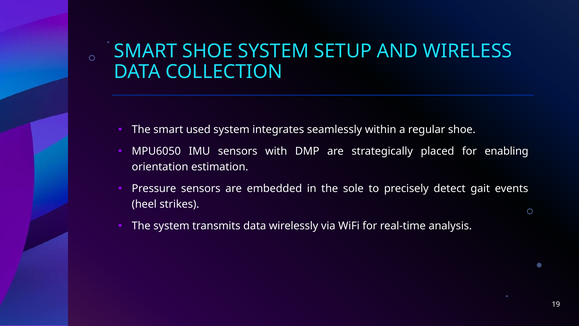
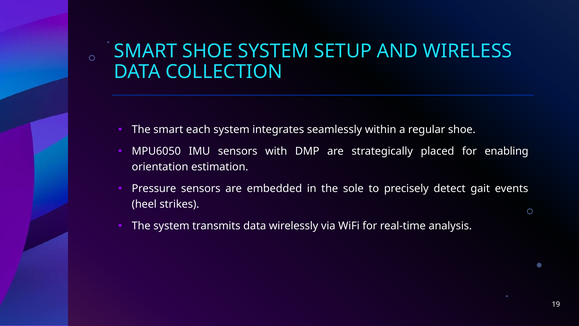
used: used -> each
